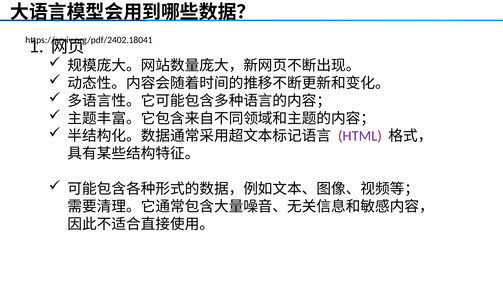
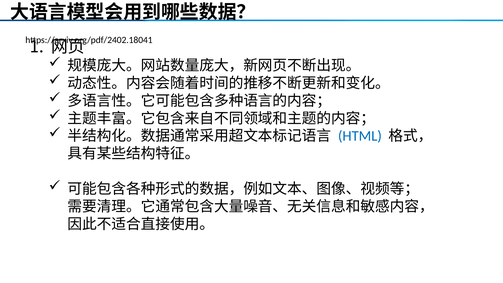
HTML colour: purple -> blue
